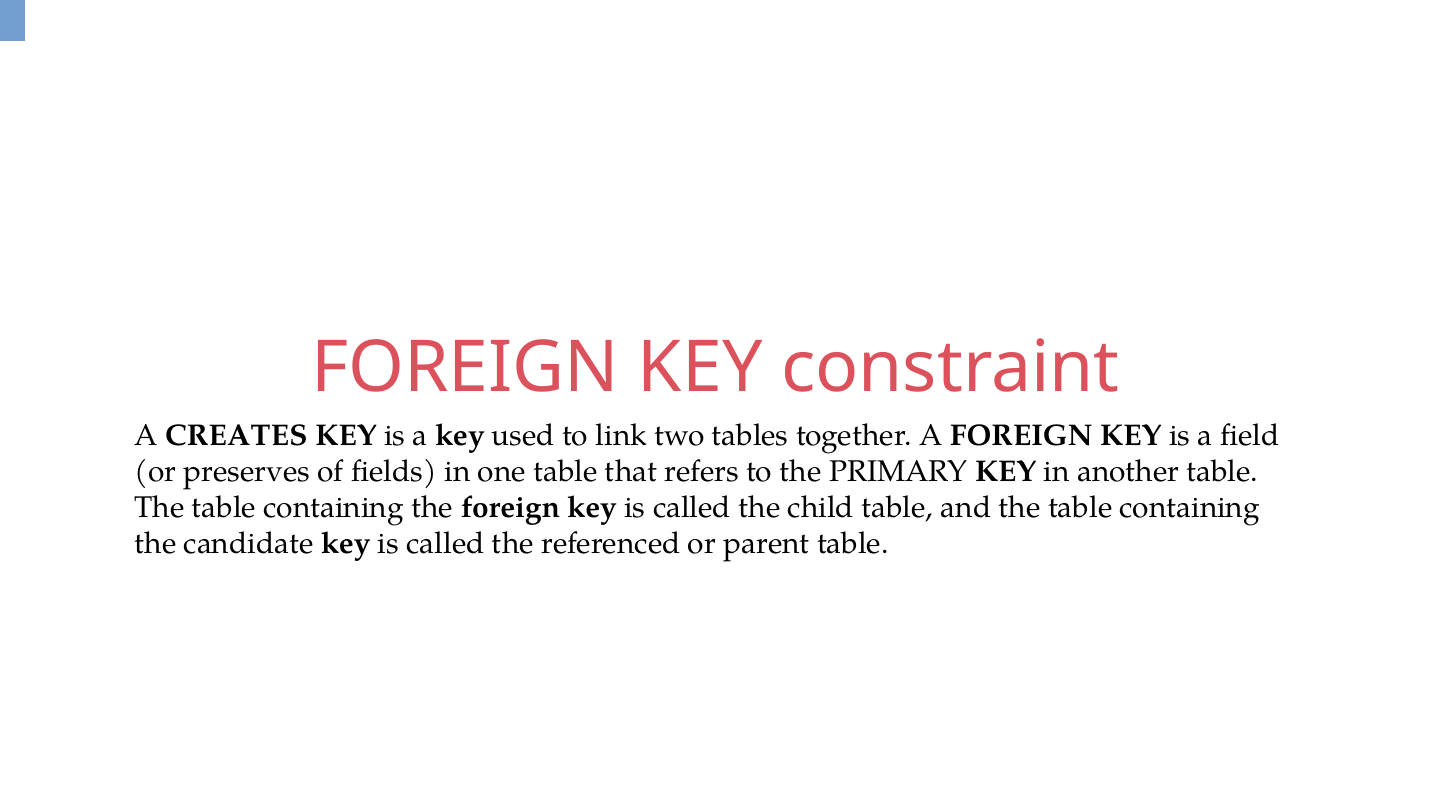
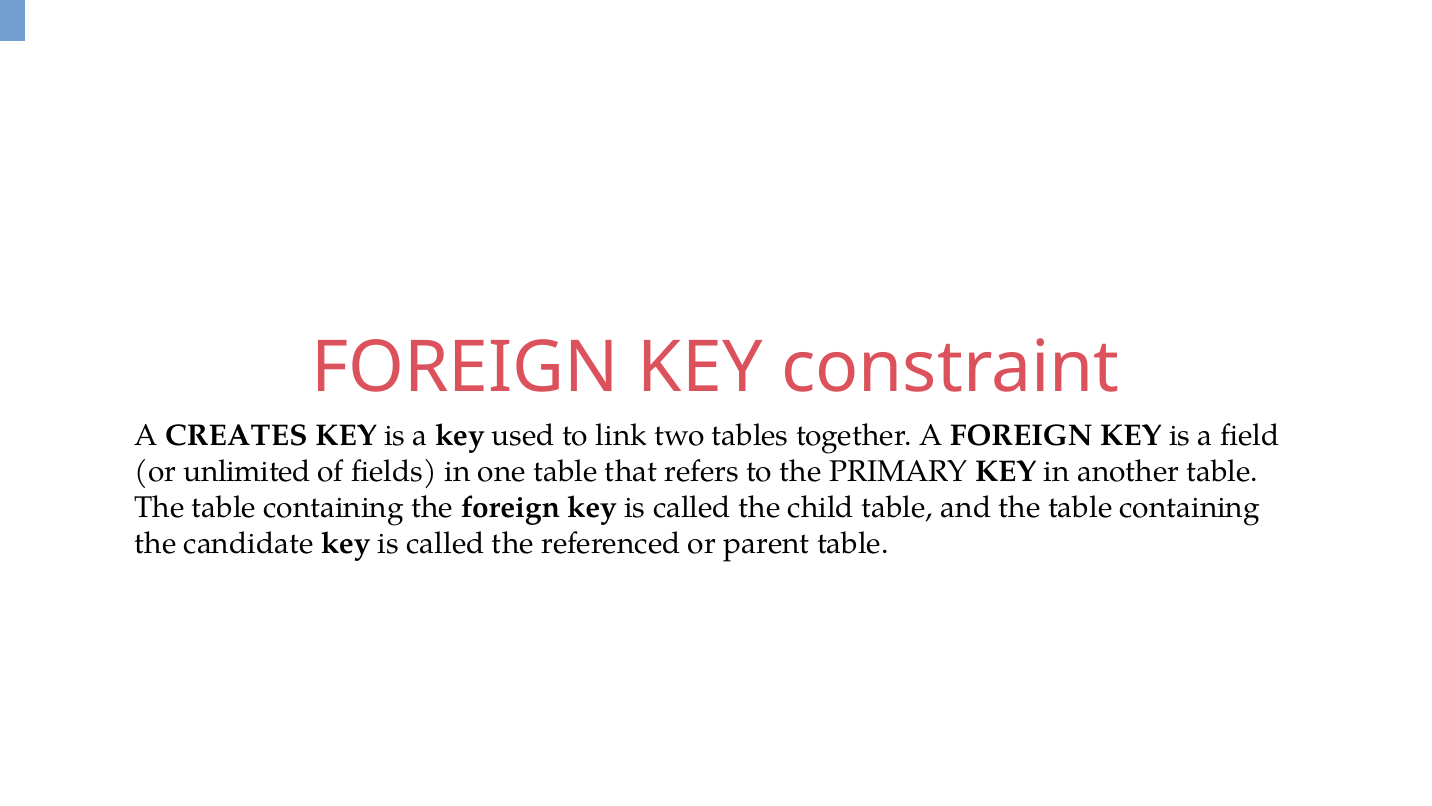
preserves: preserves -> unlimited
